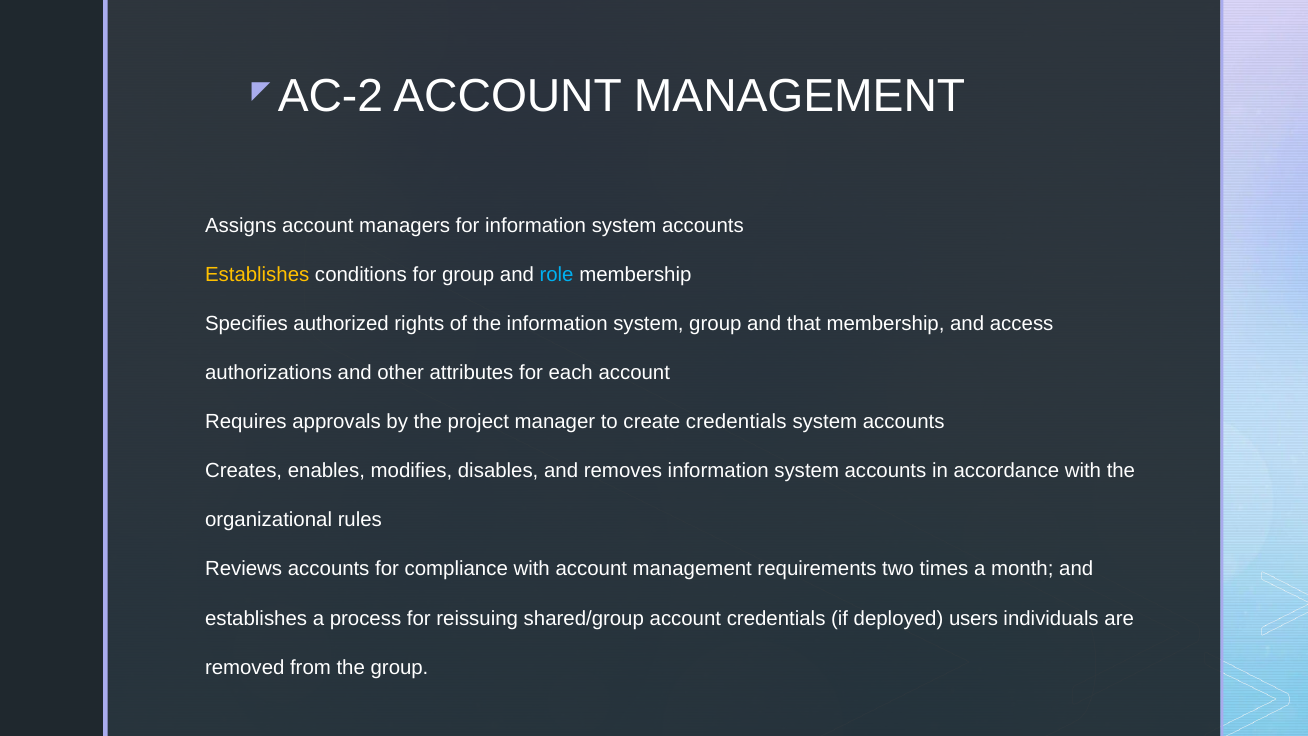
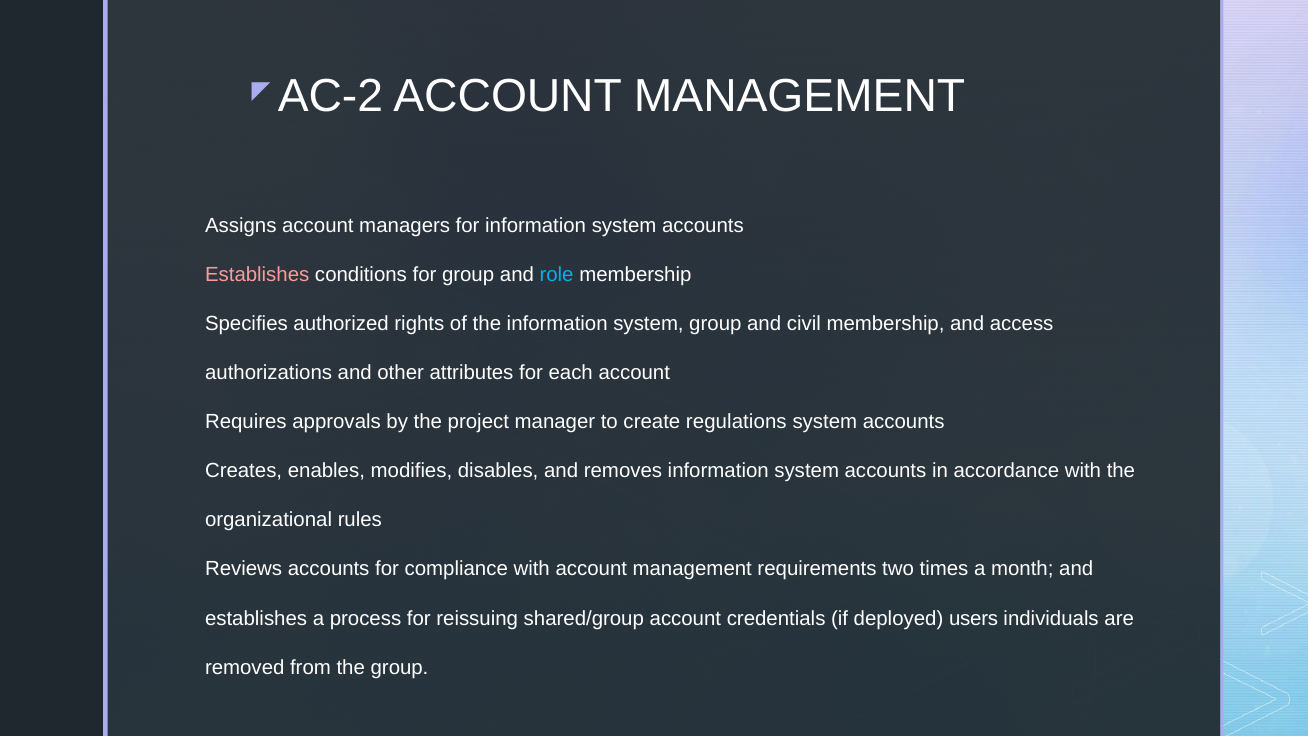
Establishes at (257, 275) colour: yellow -> pink
that: that -> civil
create credentials: credentials -> regulations
